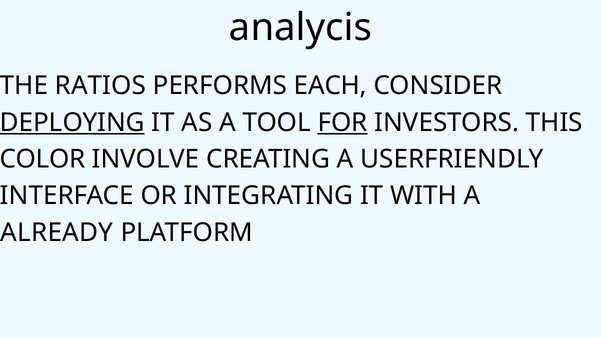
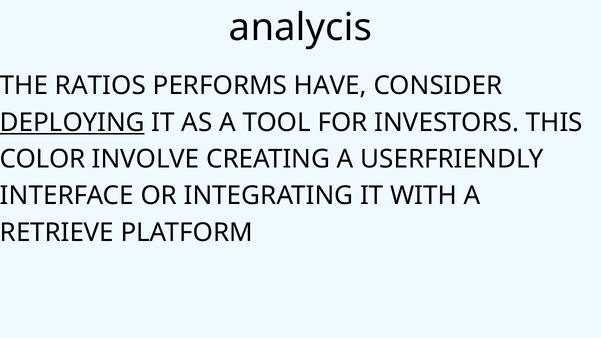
EACH: EACH -> HAVE
FOR underline: present -> none
ALREADY: ALREADY -> RETRIEVE
